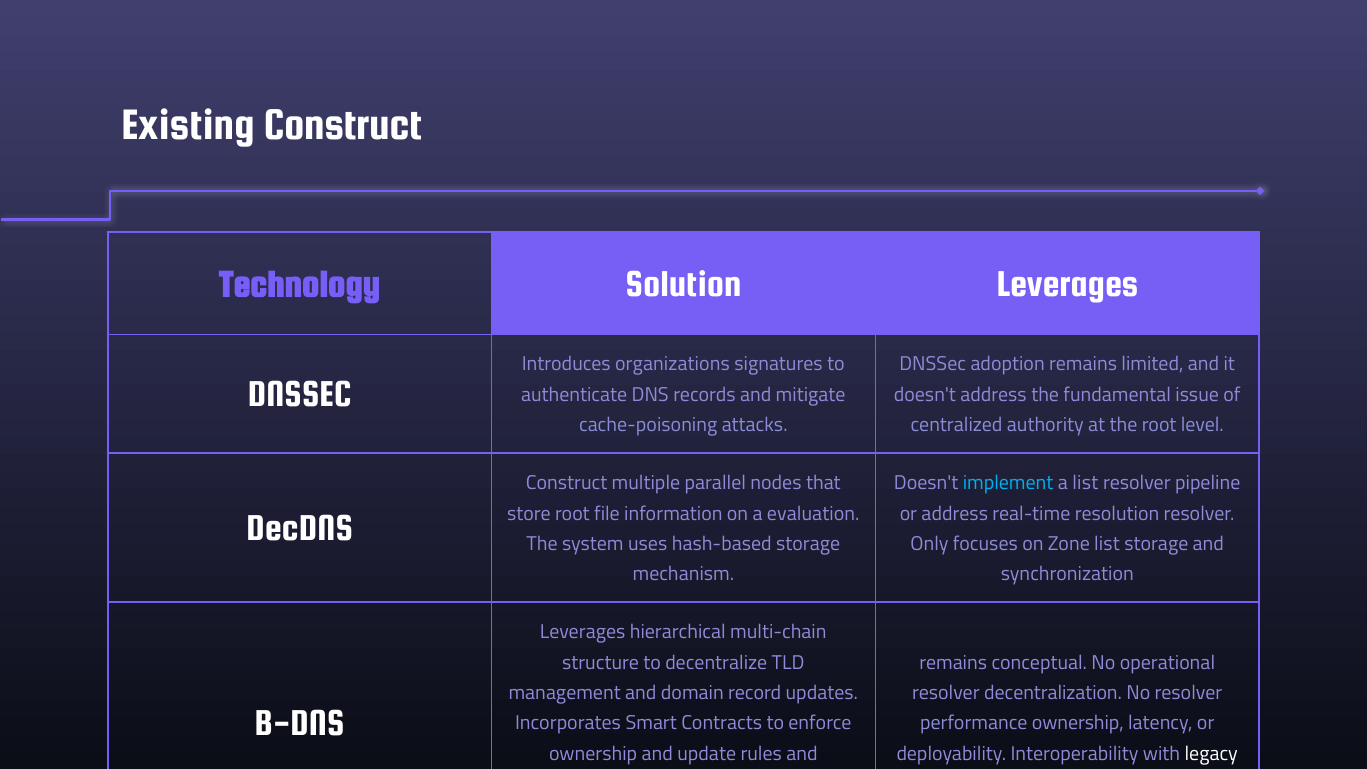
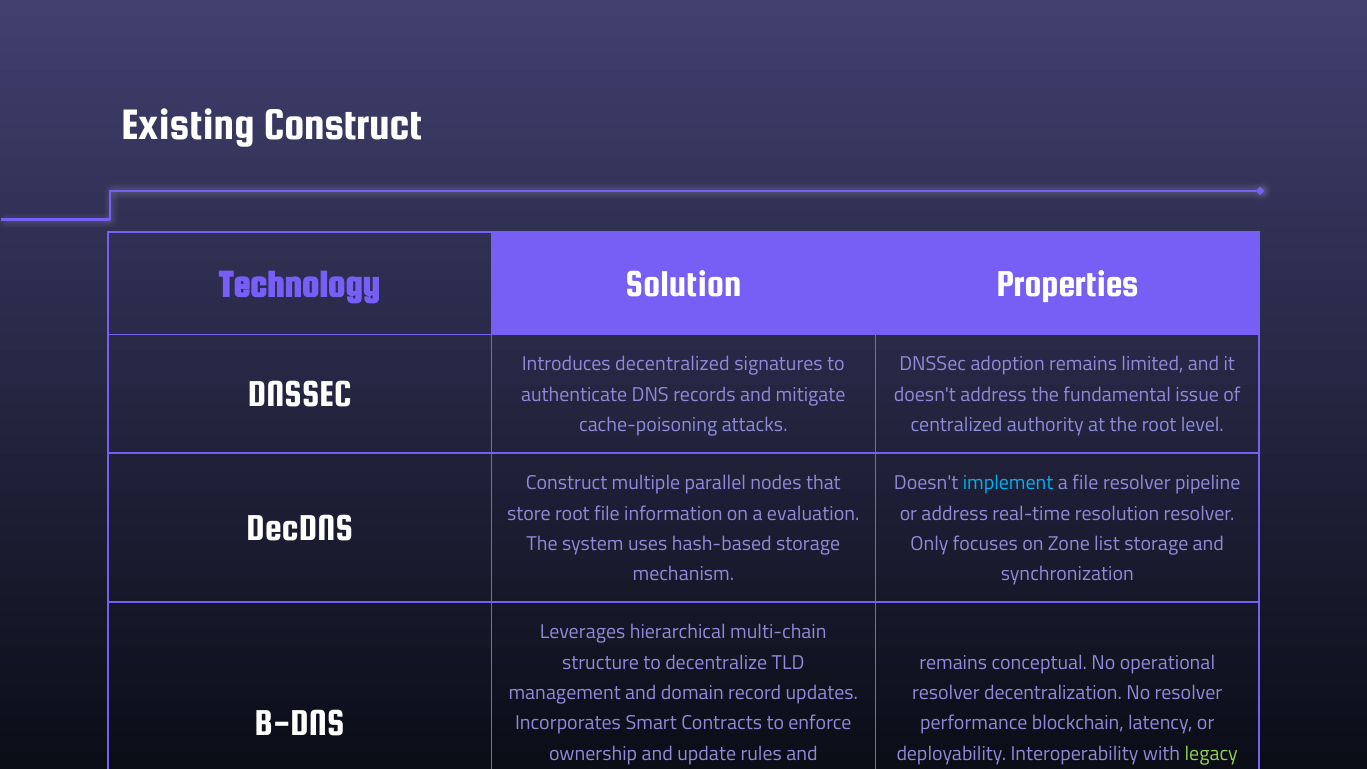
Solution Leverages: Leverages -> Properties
organizations: organizations -> decentralized
a list: list -> file
performance ownership: ownership -> blockchain
legacy colour: white -> light green
